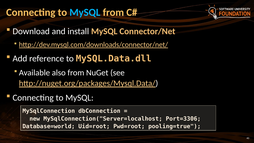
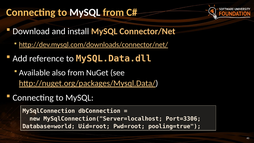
MySQL at (85, 12) colour: light blue -> white
